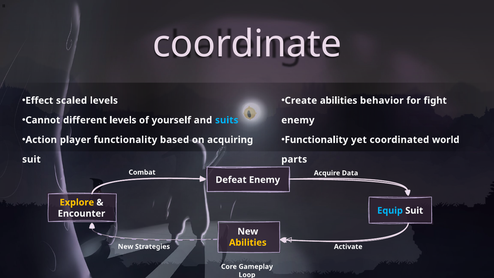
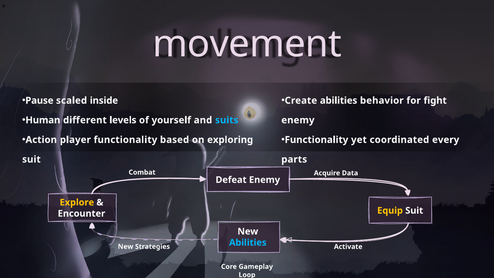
coordinate: coordinate -> movement
Effect: Effect -> Pause
scaled levels: levels -> inside
Cannot: Cannot -> Human
acquiring: acquiring -> exploring
world: world -> every
Equip colour: light blue -> yellow
Abilities at (248, 242) colour: yellow -> light blue
